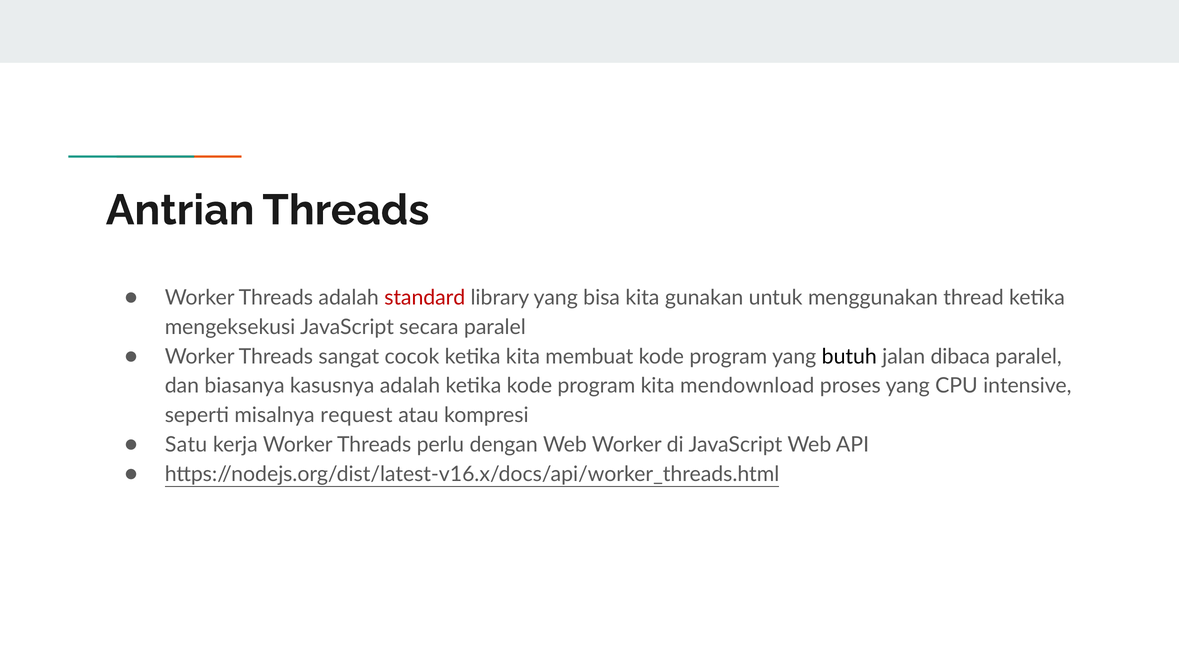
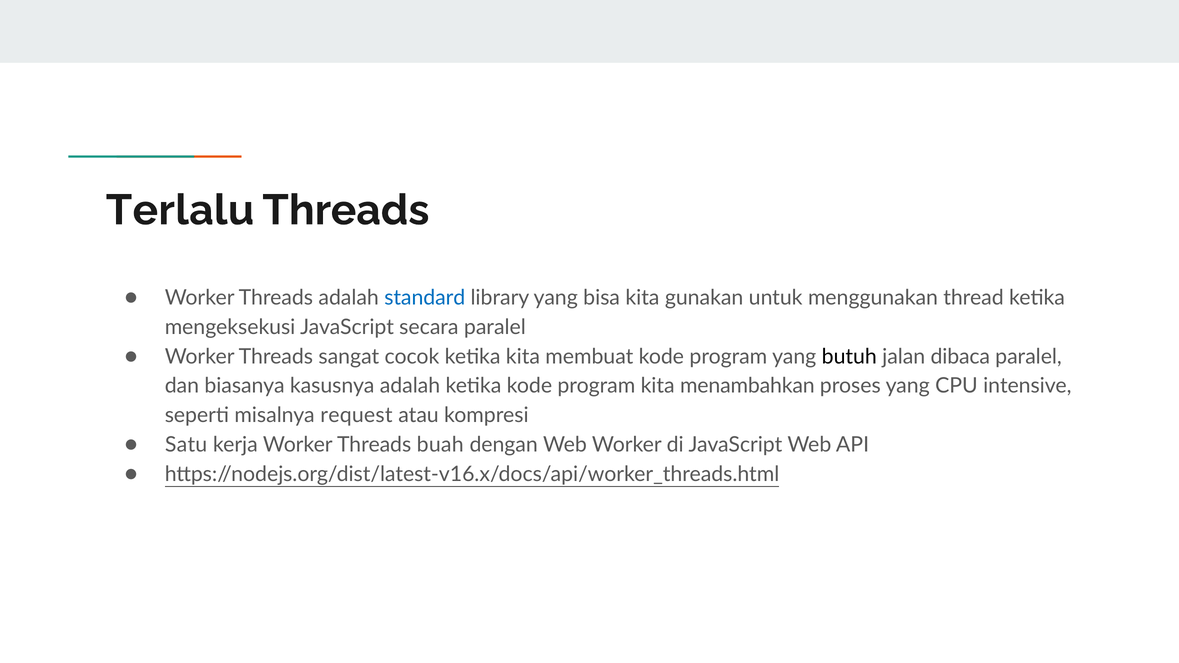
Antrian: Antrian -> Terlalu
standard colour: red -> blue
mendownload: mendownload -> menambahkan
perlu: perlu -> buah
